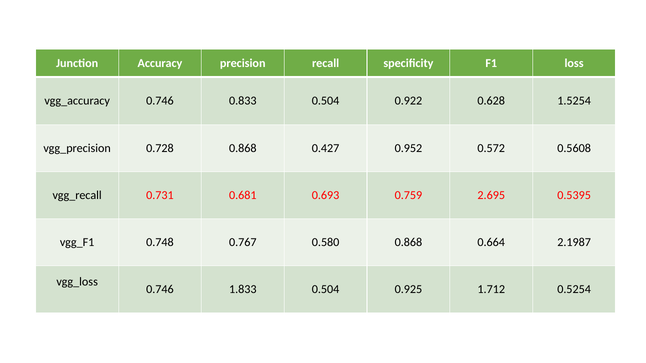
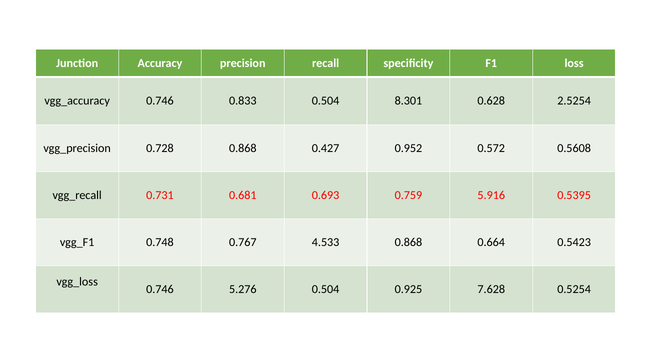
0.922: 0.922 -> 8.301
1.5254: 1.5254 -> 2.5254
2.695: 2.695 -> 5.916
0.580: 0.580 -> 4.533
2.1987: 2.1987 -> 0.5423
1.833: 1.833 -> 5.276
1.712: 1.712 -> 7.628
